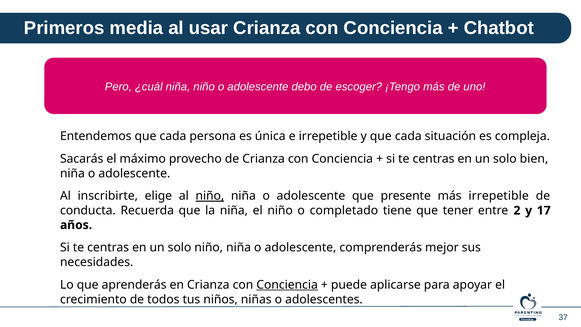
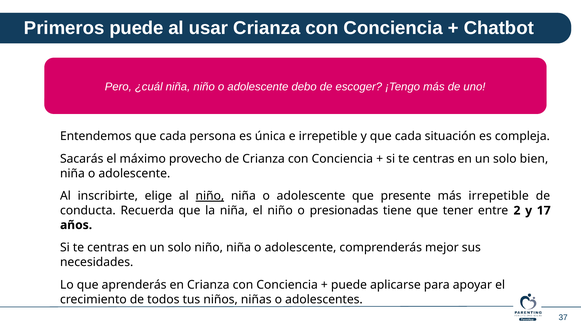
Primeros media: media -> puede
completado: completado -> presionadas
Conciencia at (287, 285) underline: present -> none
